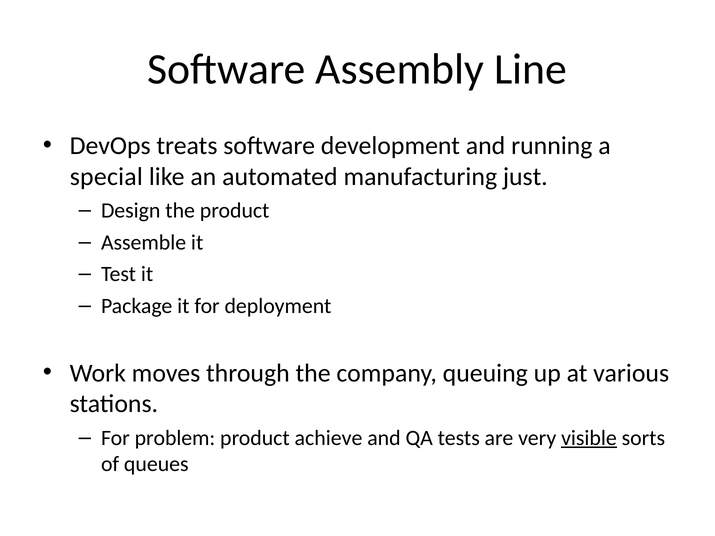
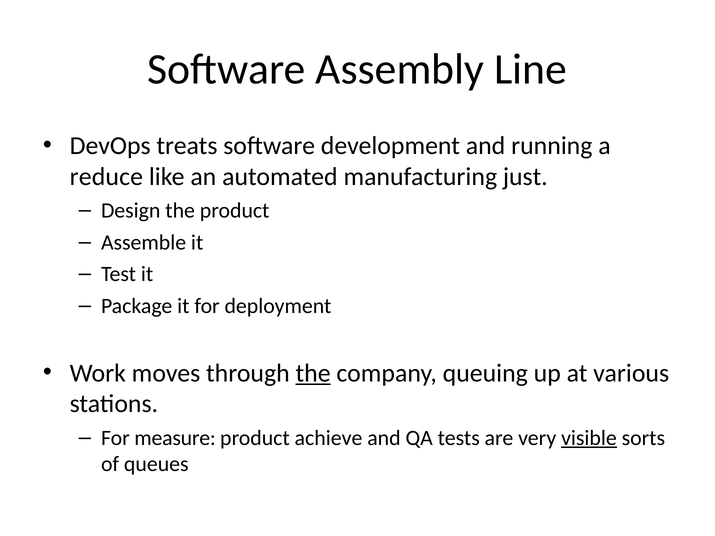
special: special -> reduce
the at (313, 373) underline: none -> present
problem: problem -> measure
